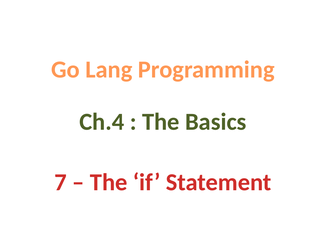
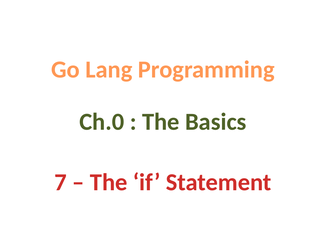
Ch.4: Ch.4 -> Ch.0
